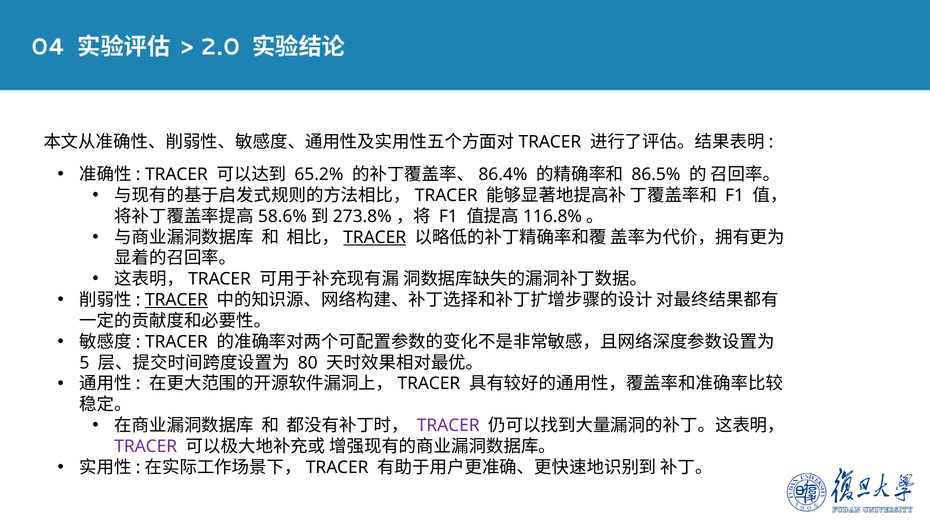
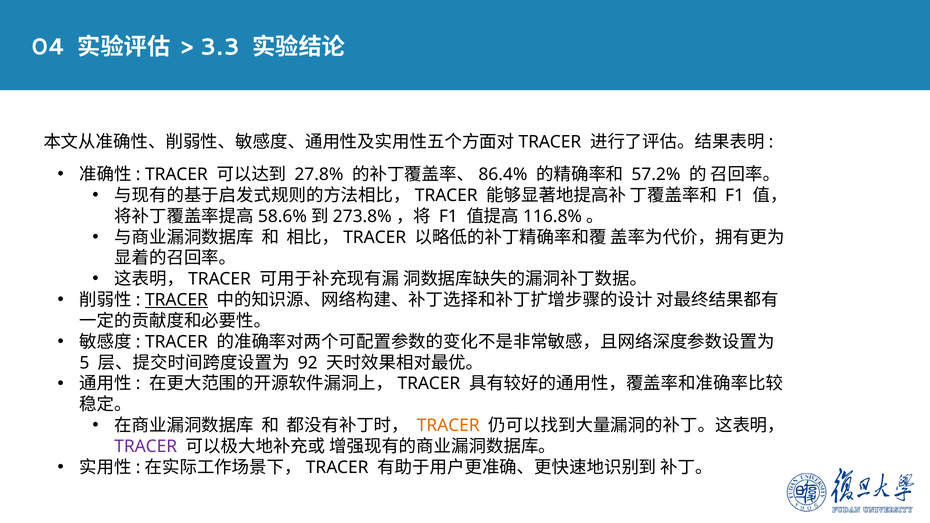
2.0: 2.0 -> 3.3
65.2%: 65.2% -> 27.8%
86.5%: 86.5% -> 57.2%
TRACER at (375, 237) underline: present -> none
80: 80 -> 92
TRACER at (448, 426) colour: purple -> orange
